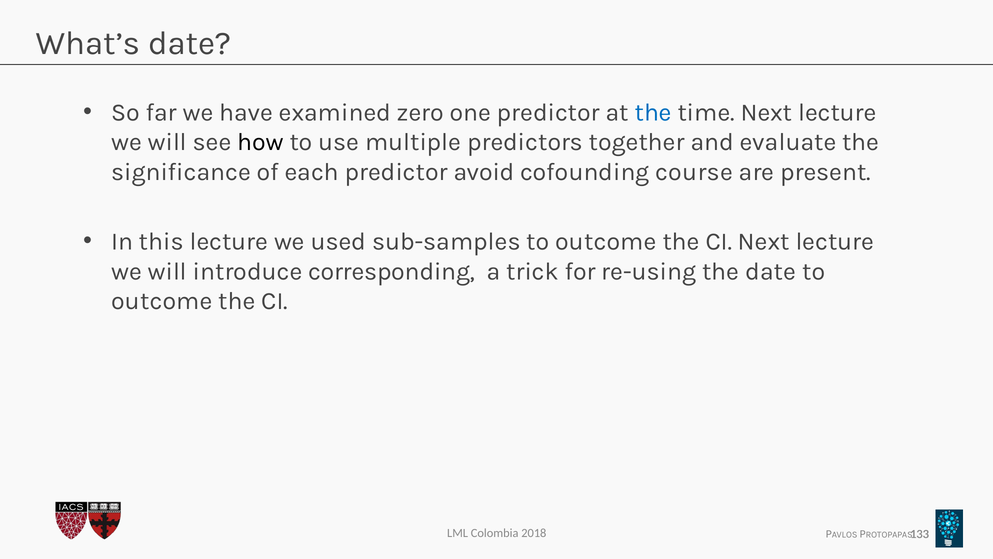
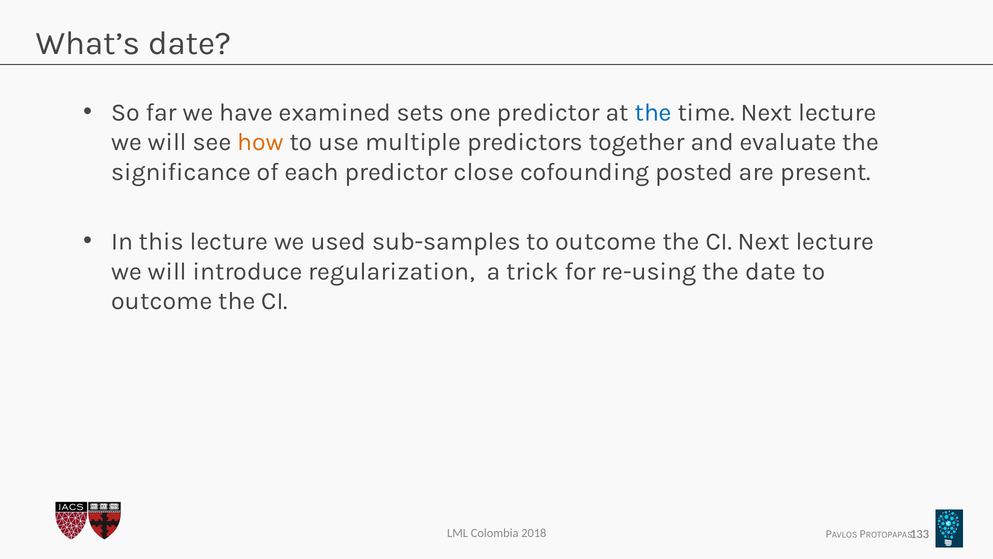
zero: zero -> sets
how colour: black -> orange
avoid: avoid -> close
course: course -> posted
corresponding: corresponding -> regularization
